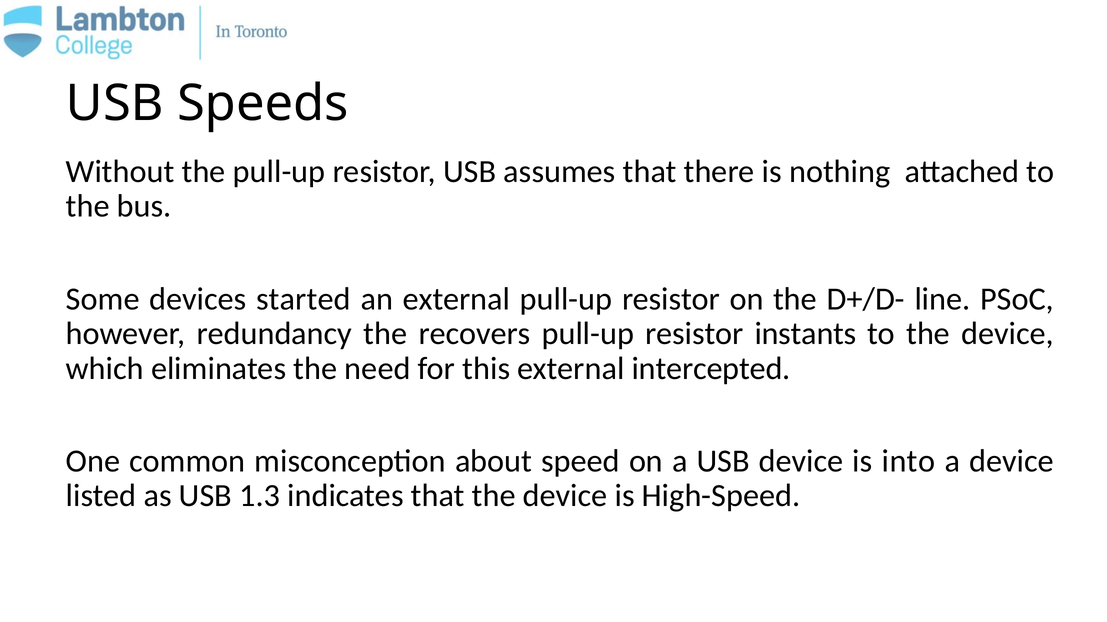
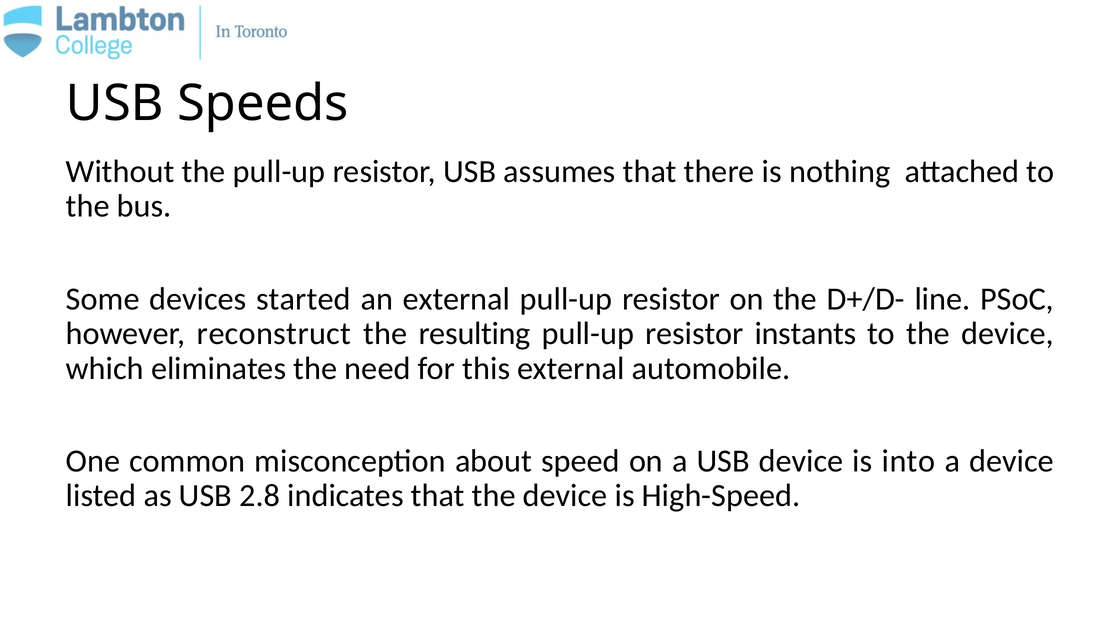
redundancy: redundancy -> reconstruct
recovers: recovers -> resulting
intercepted: intercepted -> automobile
1.3: 1.3 -> 2.8
